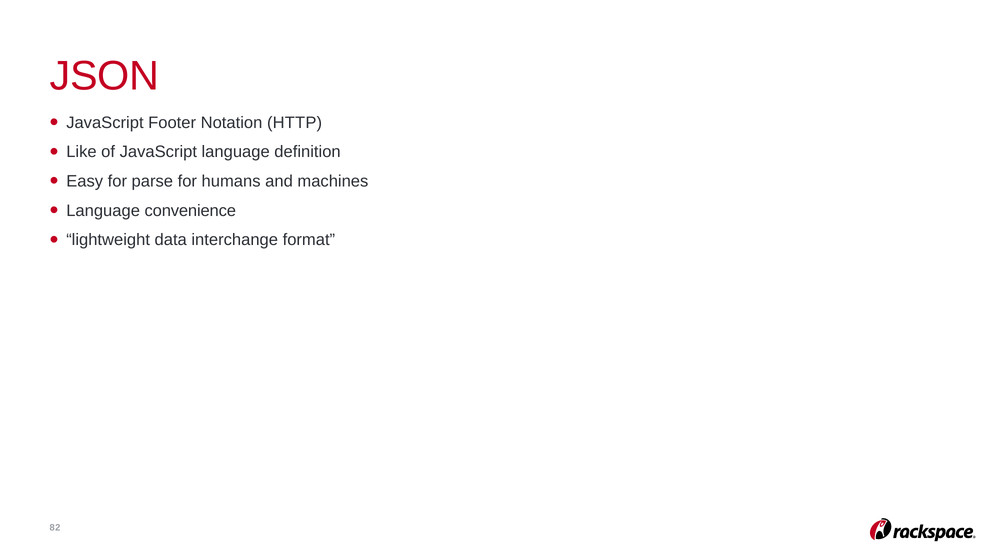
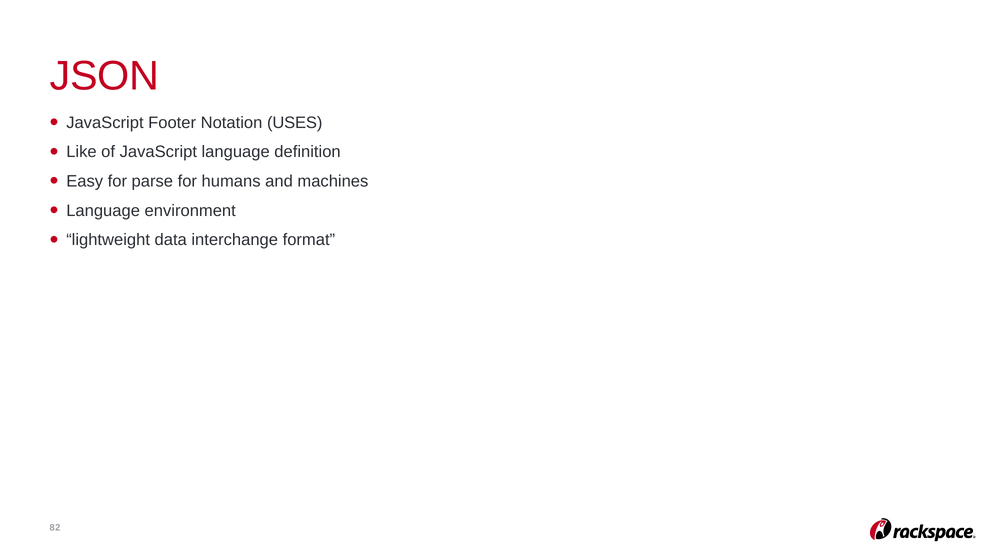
HTTP: HTTP -> USES
convenience: convenience -> environment
